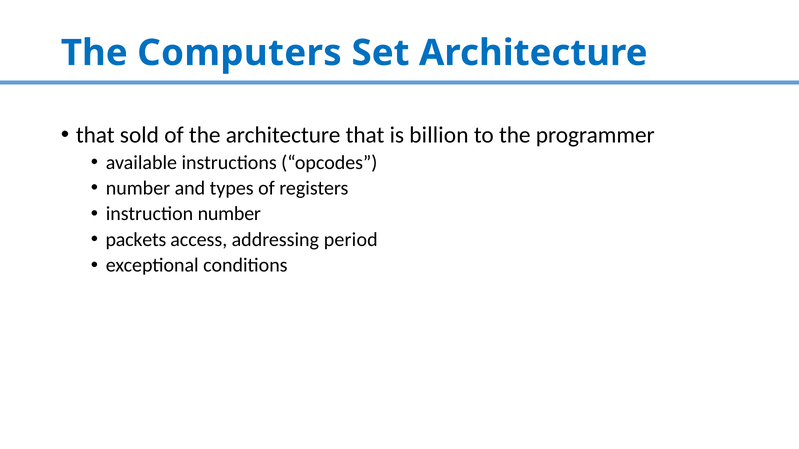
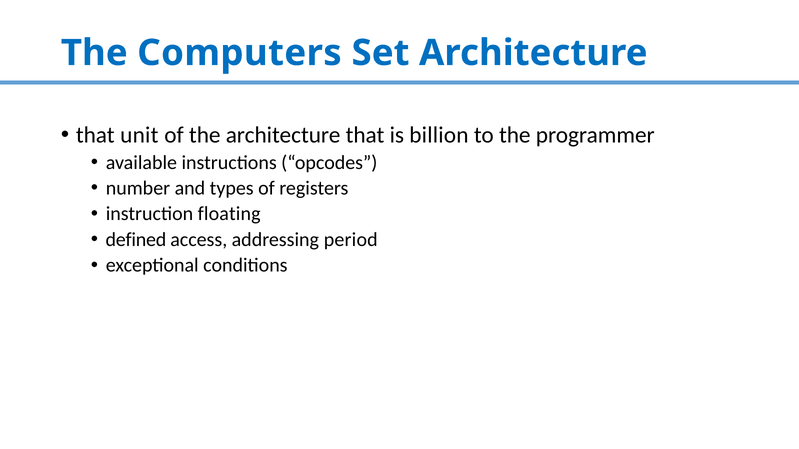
sold: sold -> unit
instruction number: number -> floating
packets: packets -> defined
